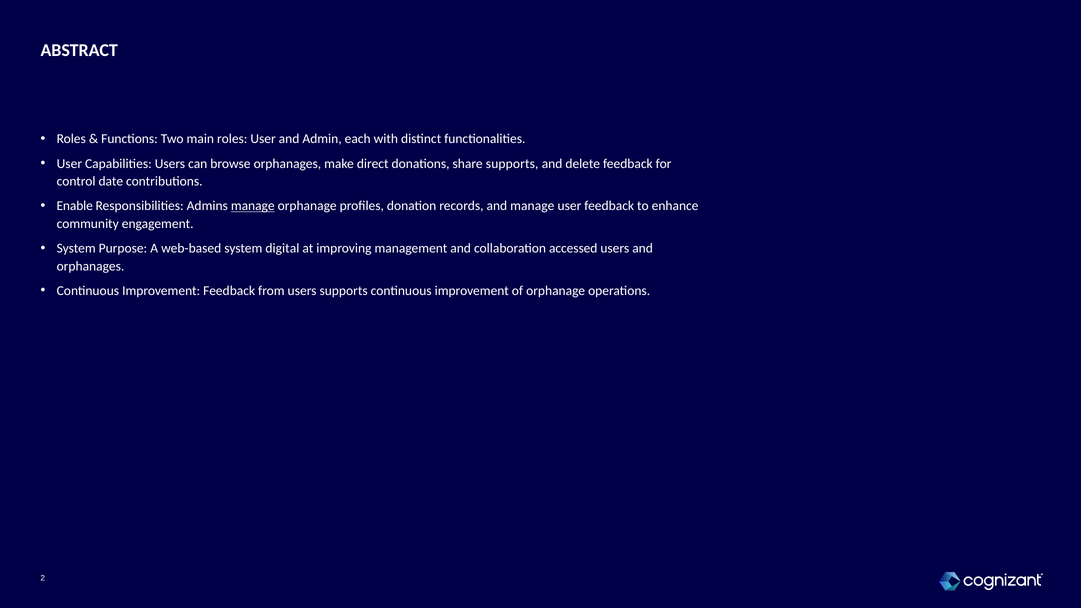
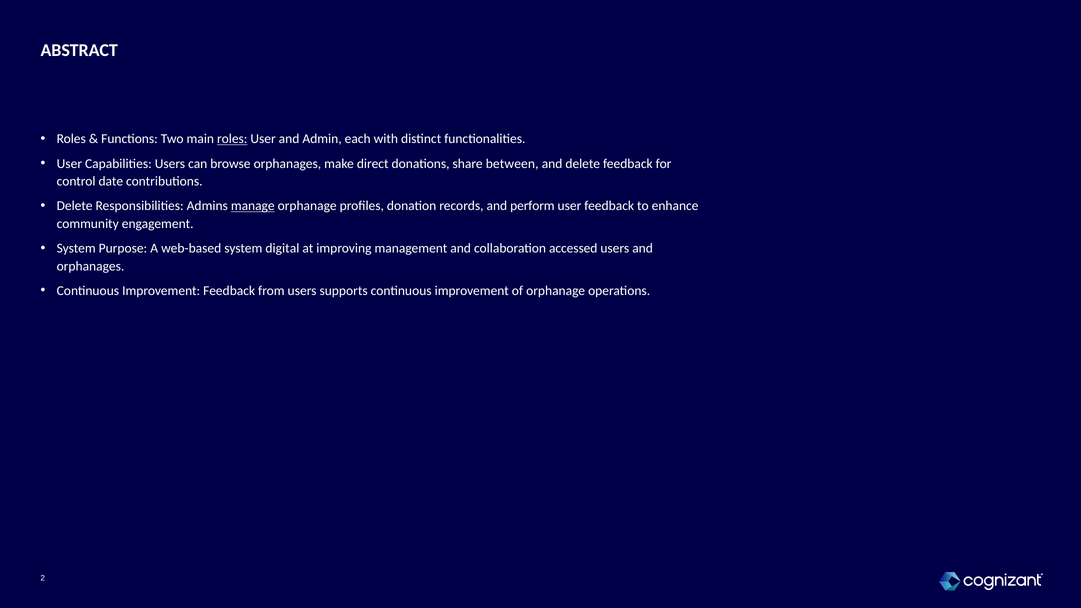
roles at (232, 139) underline: none -> present
share supports: supports -> between
Enable at (75, 206): Enable -> Delete
and manage: manage -> perform
